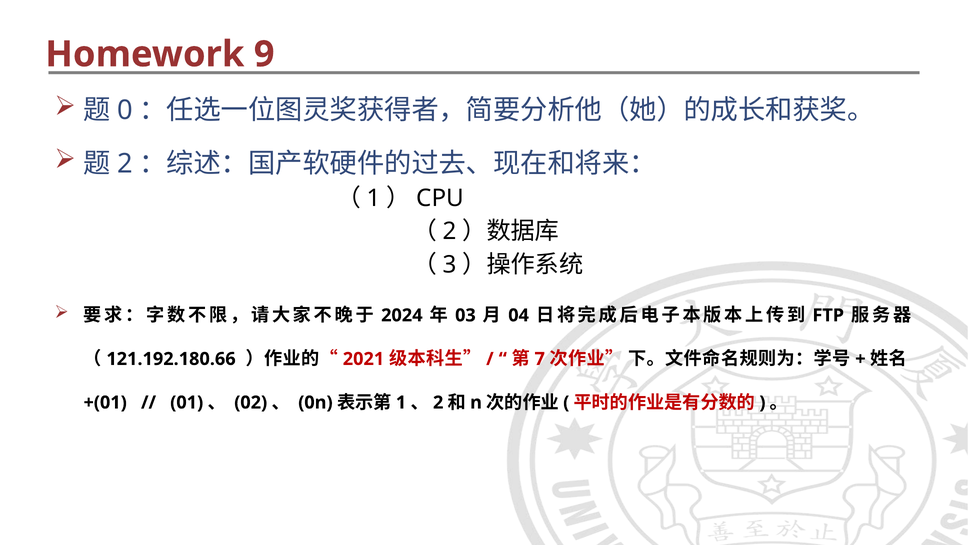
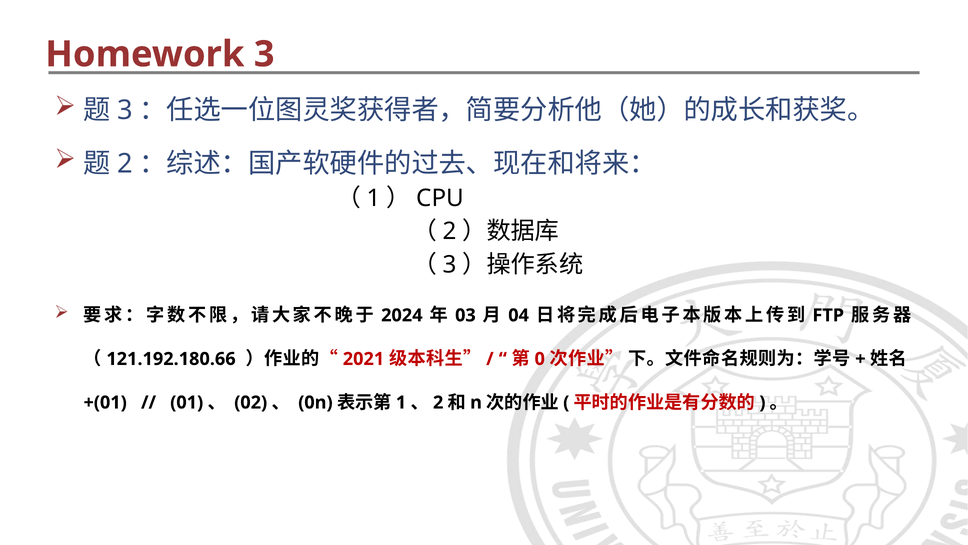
Homework 9: 9 -> 3
0 at (125, 110): 0 -> 3
7: 7 -> 0
